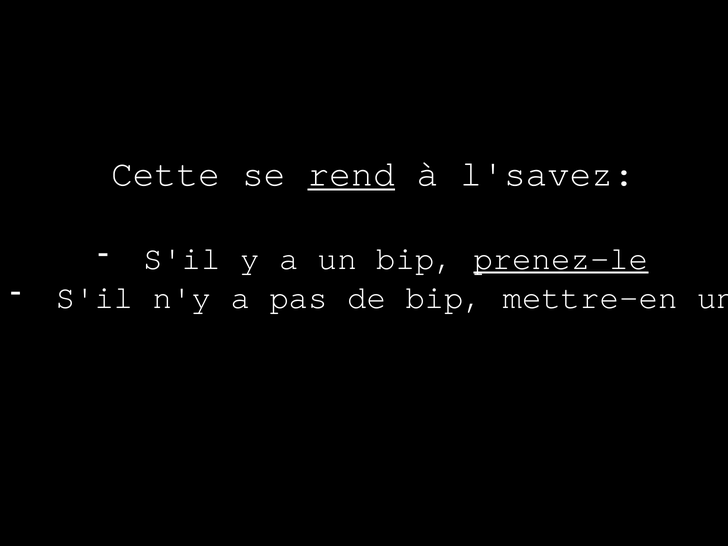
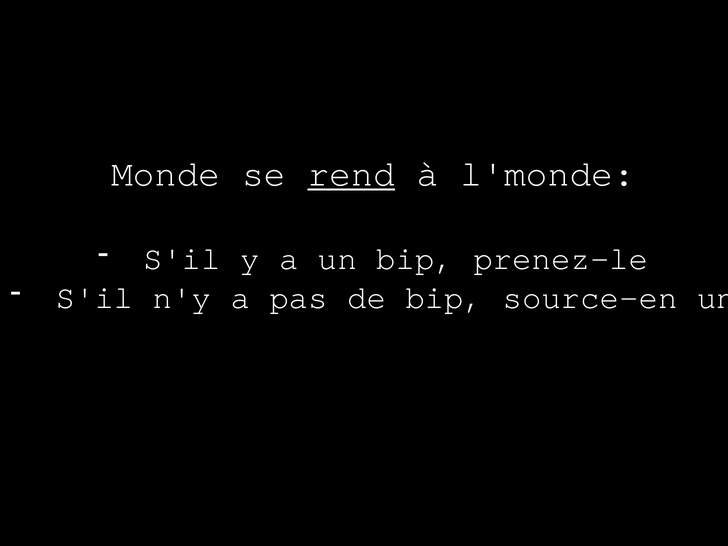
Cette: Cette -> Monde
l'savez: l'savez -> l'monde
prenez-le underline: present -> none
mettre-en: mettre-en -> source-en
